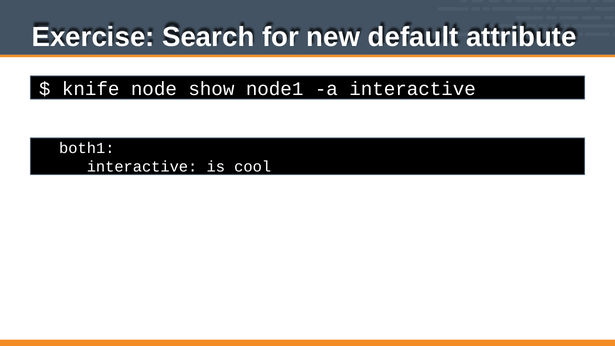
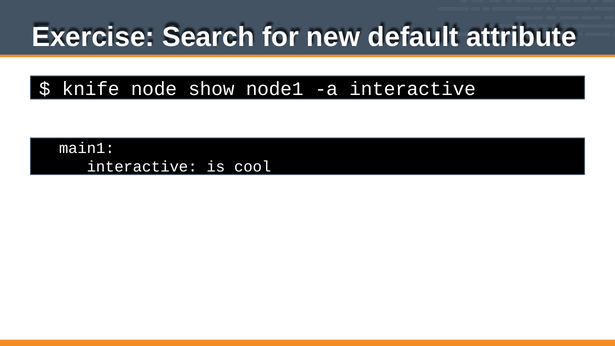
both1: both1 -> main1
